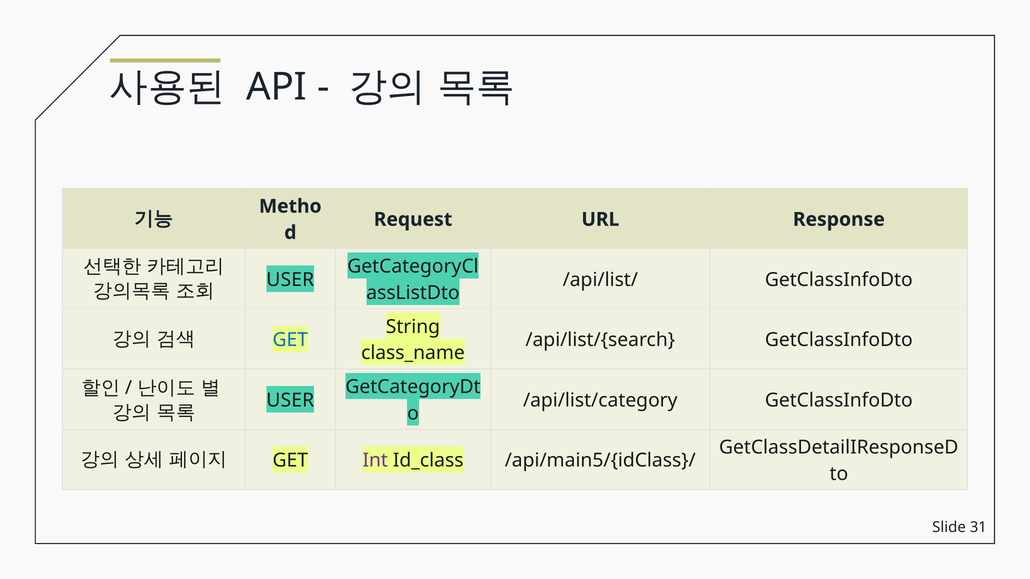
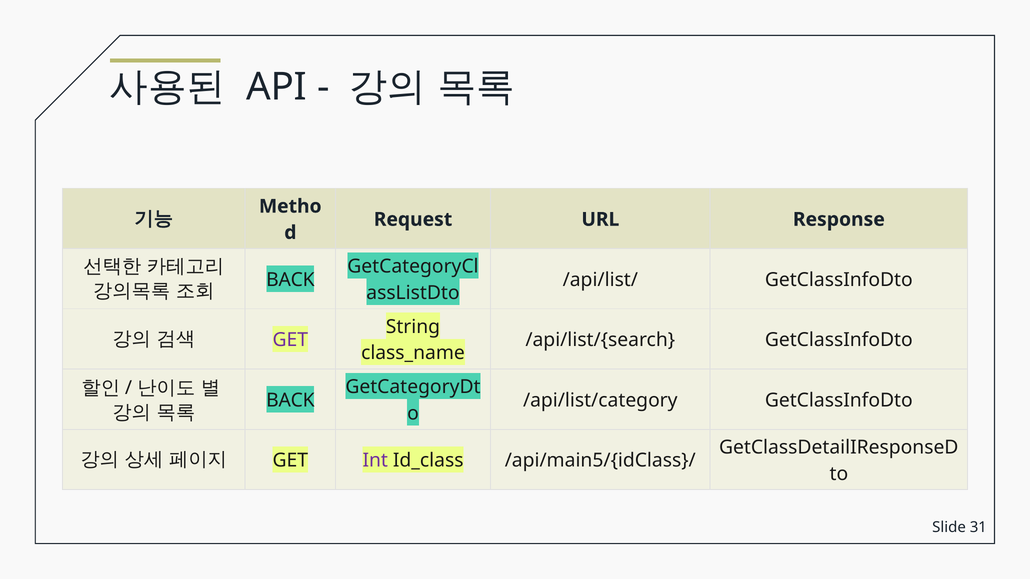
USER at (290, 280): USER -> BACK
GET at (290, 340) colour: blue -> purple
USER at (290, 400): USER -> BACK
